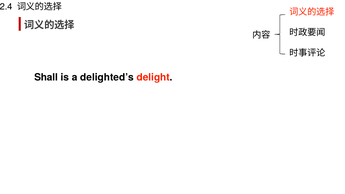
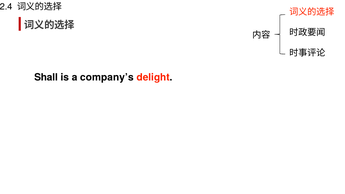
delighted’s: delighted’s -> company’s
